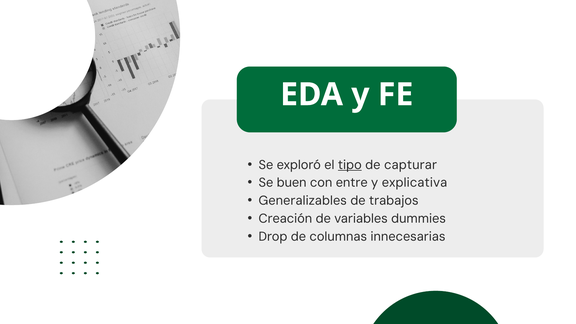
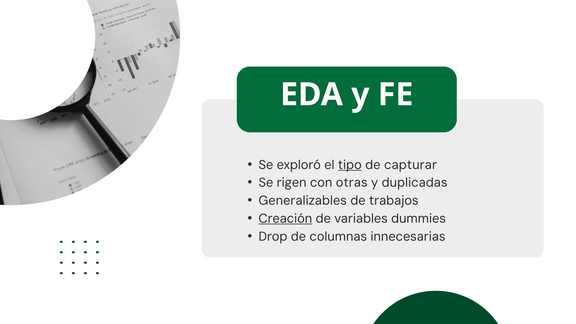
buen: buen -> rigen
entre: entre -> otras
explicativa: explicativa -> duplicadas
Creación underline: none -> present
